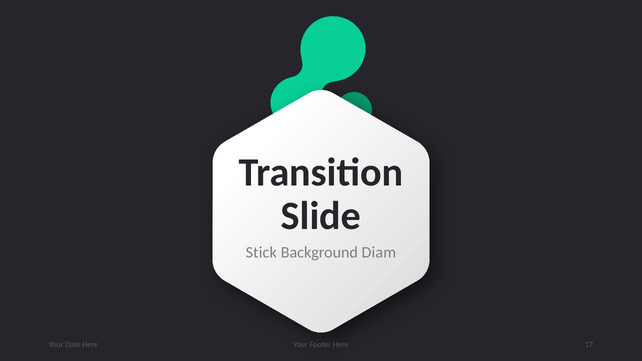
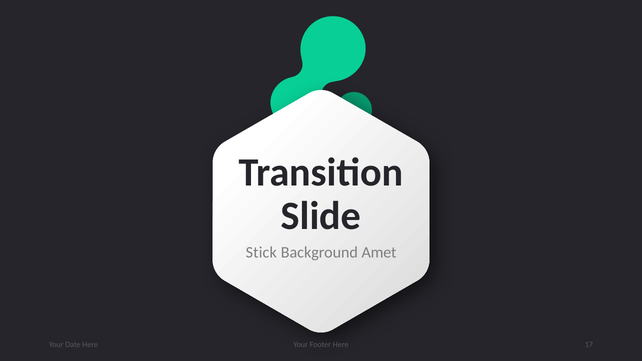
Diam: Diam -> Amet
